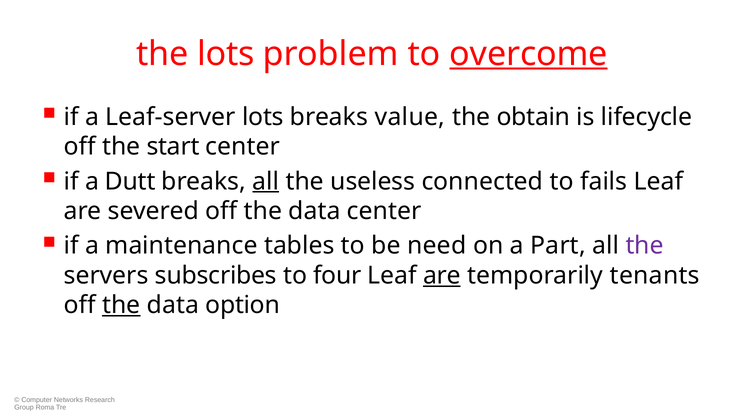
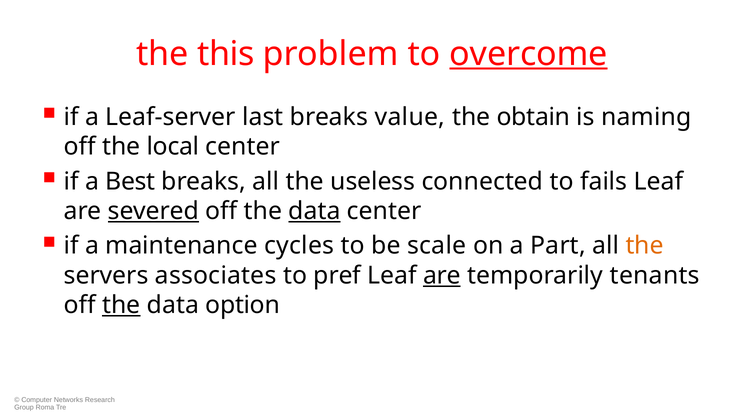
the lots: lots -> this
Leaf-server lots: lots -> last
lifecycle: lifecycle -> naming
start: start -> local
Dutt: Dutt -> Best
all at (266, 182) underline: present -> none
severed underline: none -> present
data at (314, 211) underline: none -> present
tables: tables -> cycles
need: need -> scale
the at (645, 246) colour: purple -> orange
subscribes: subscribes -> associates
four: four -> pref
